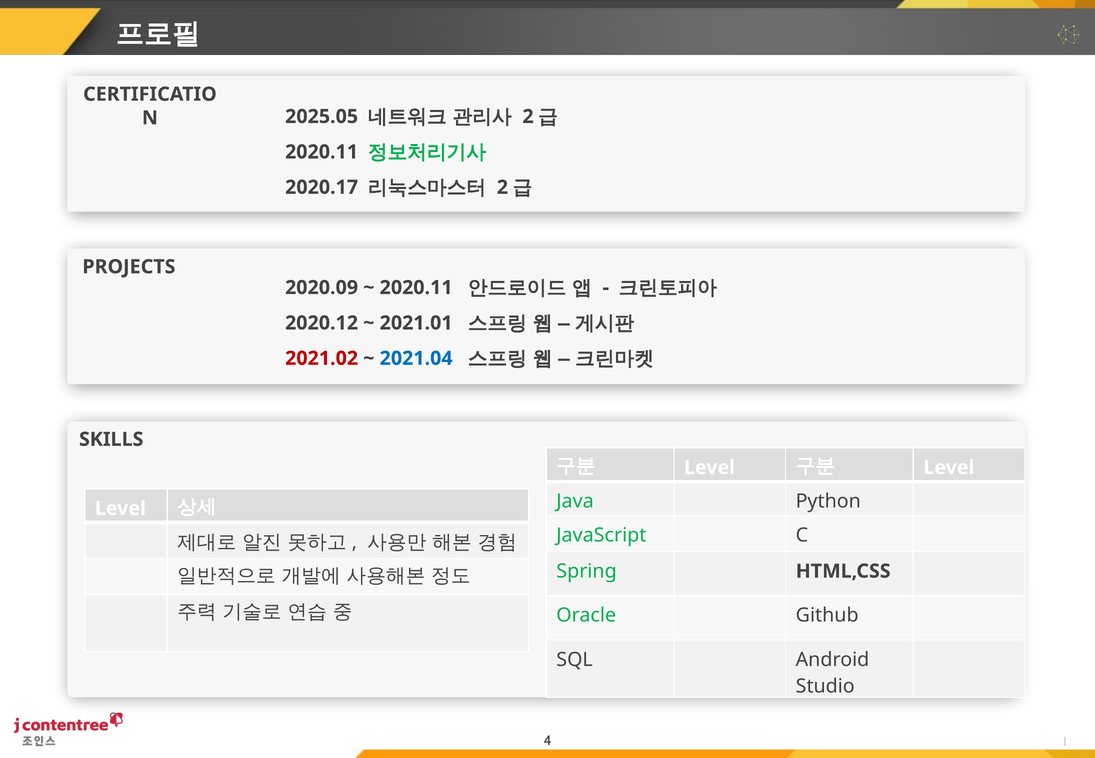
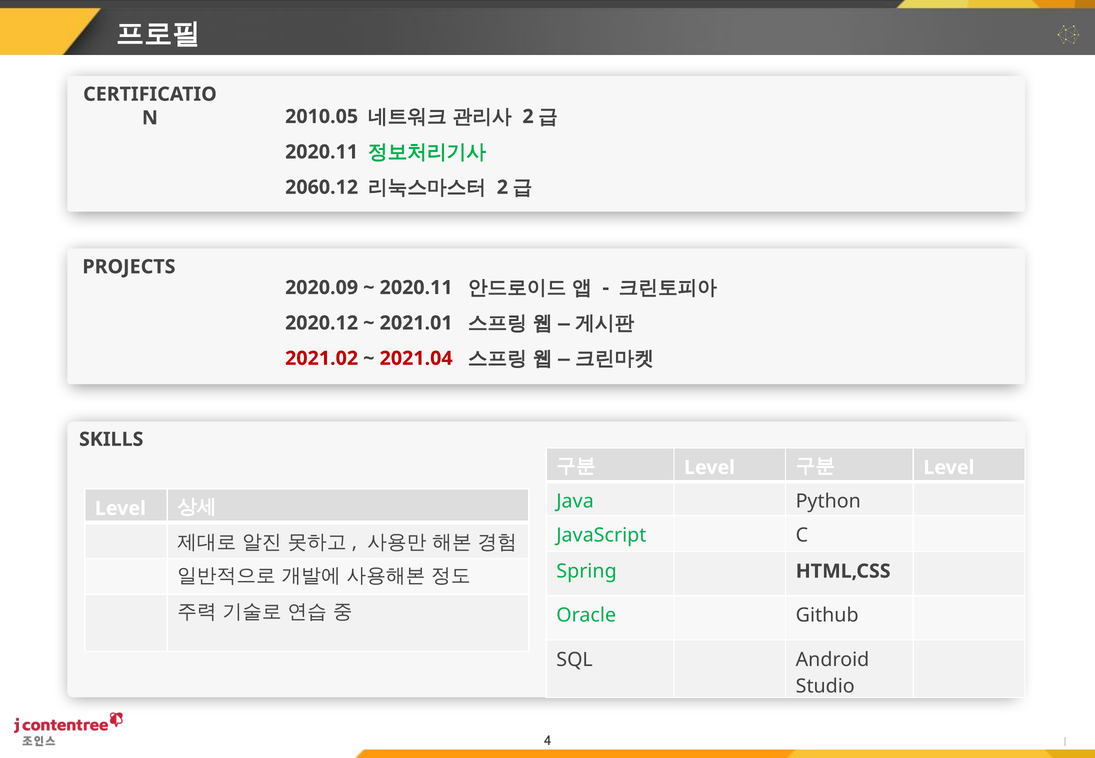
2025.05: 2025.05 -> 2010.05
2020.17: 2020.17 -> 2060.12
2021.04 colour: blue -> red
